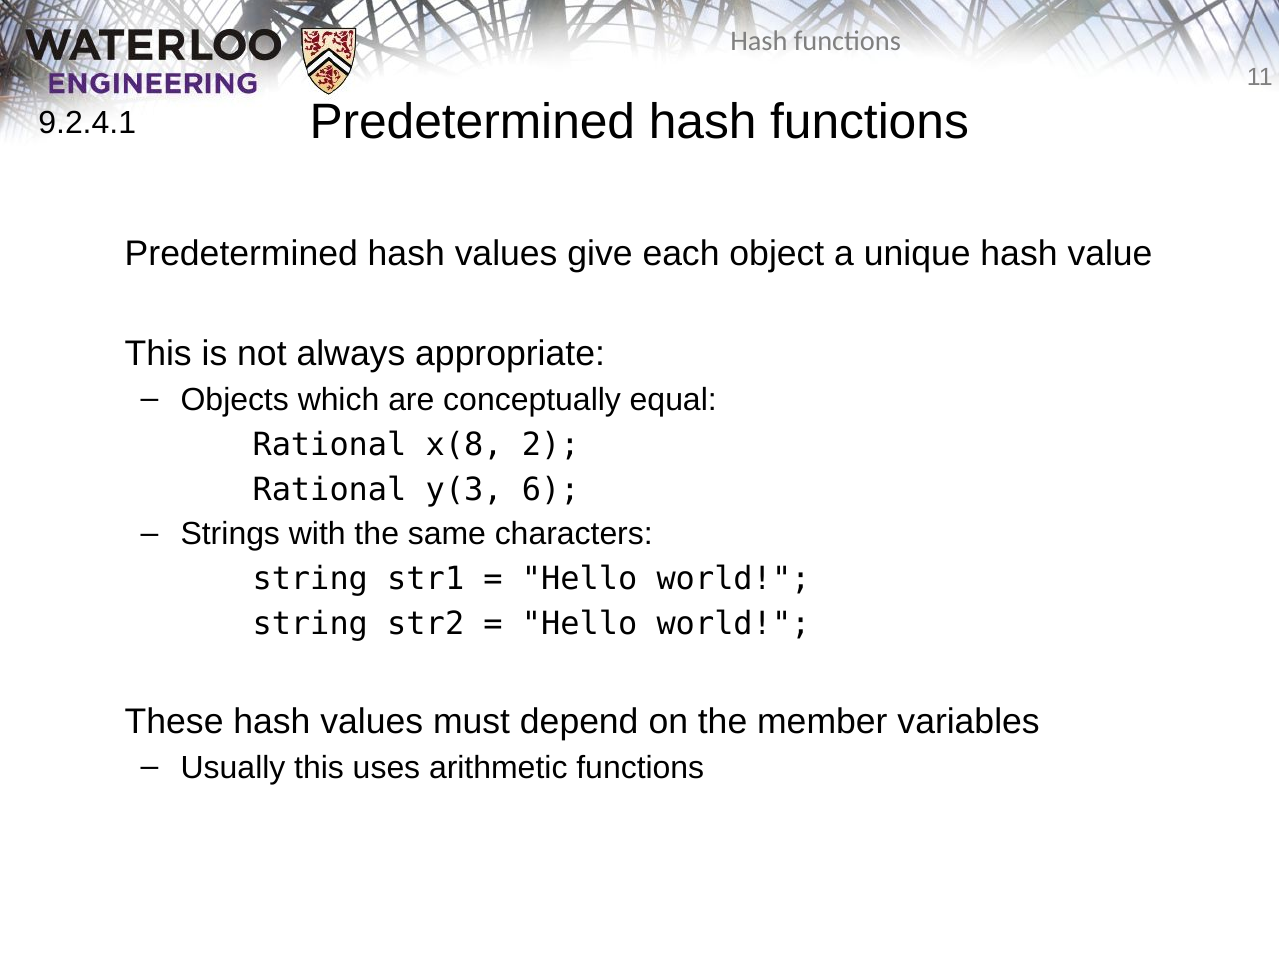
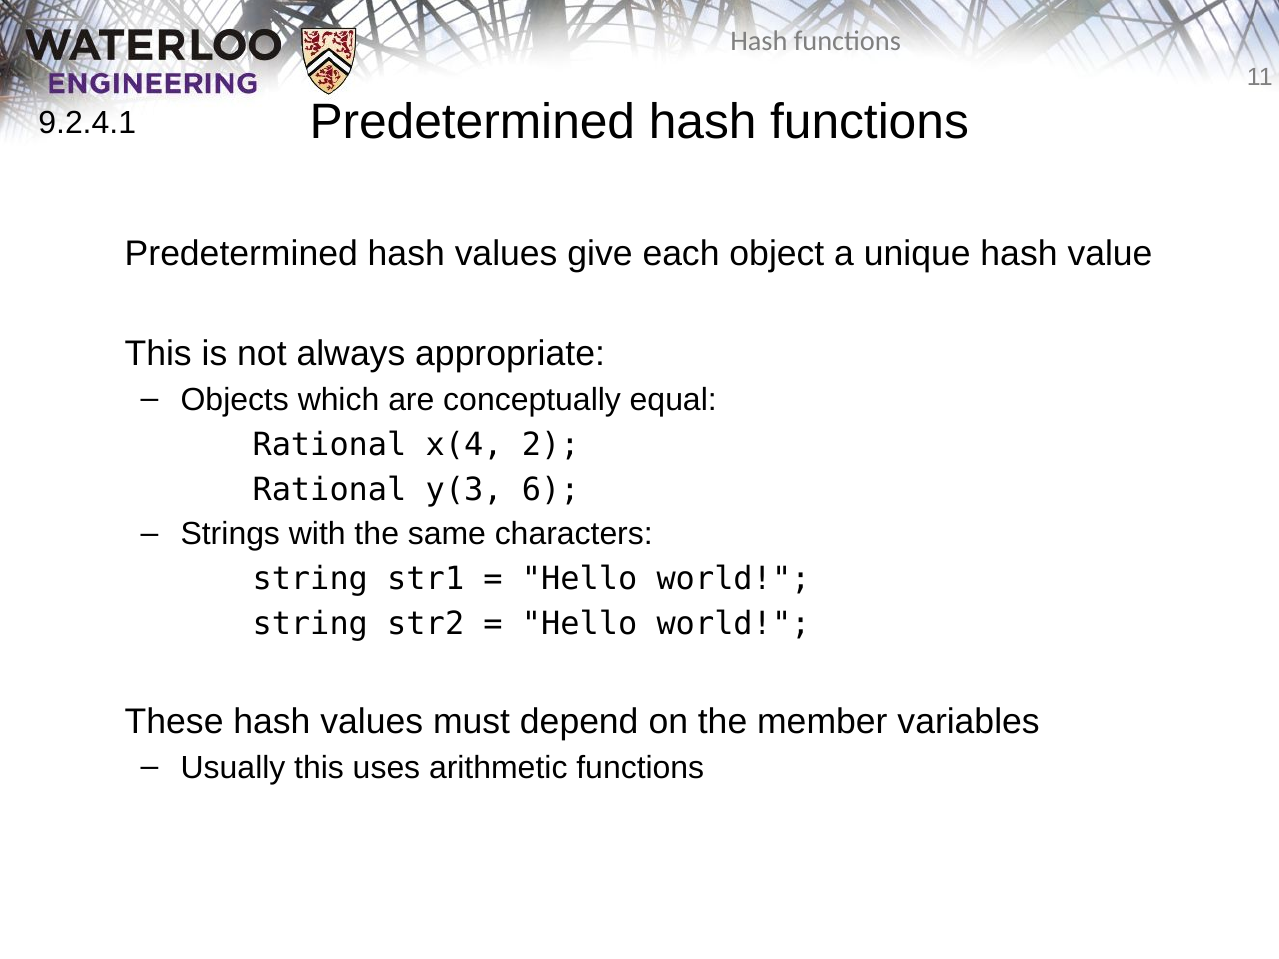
x(8: x(8 -> x(4
